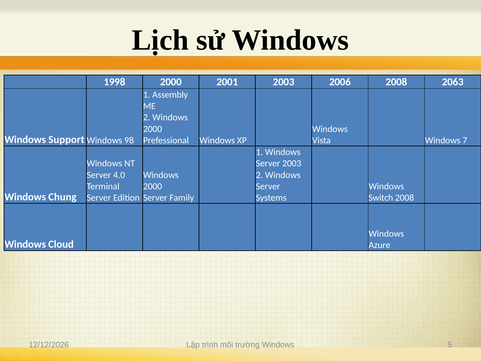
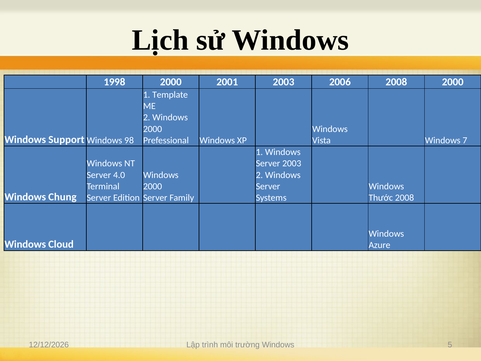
2008 2063: 2063 -> 2000
Assembly: Assembly -> Template
Switch: Switch -> Thước
